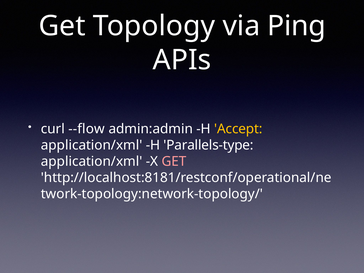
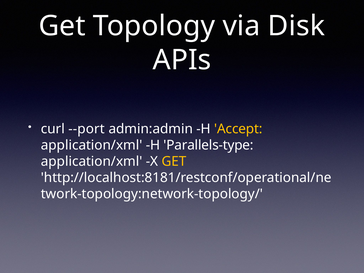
Ping: Ping -> Disk
--flow: --flow -> --port
GET at (174, 161) colour: pink -> yellow
